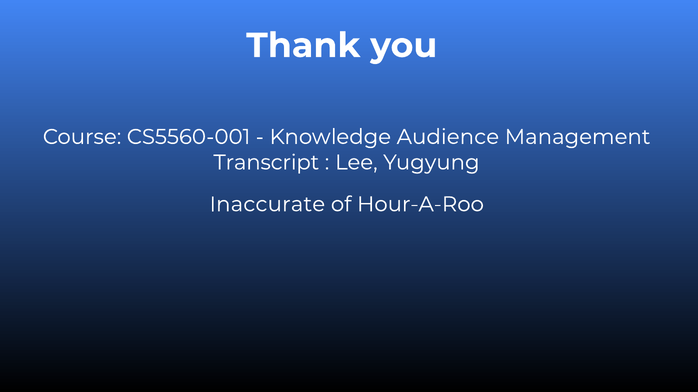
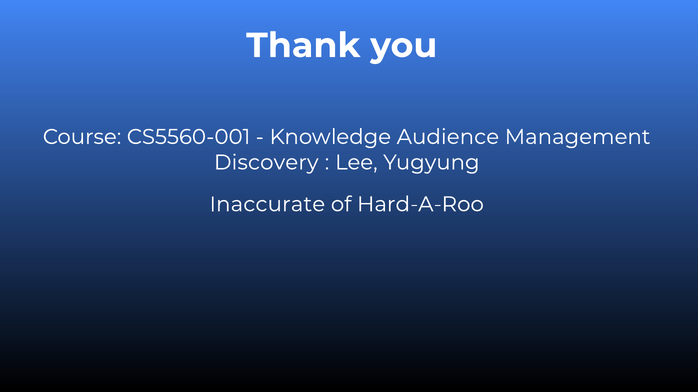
Transcript: Transcript -> Discovery
Hour-A-Roo: Hour-A-Roo -> Hard-A-Roo
